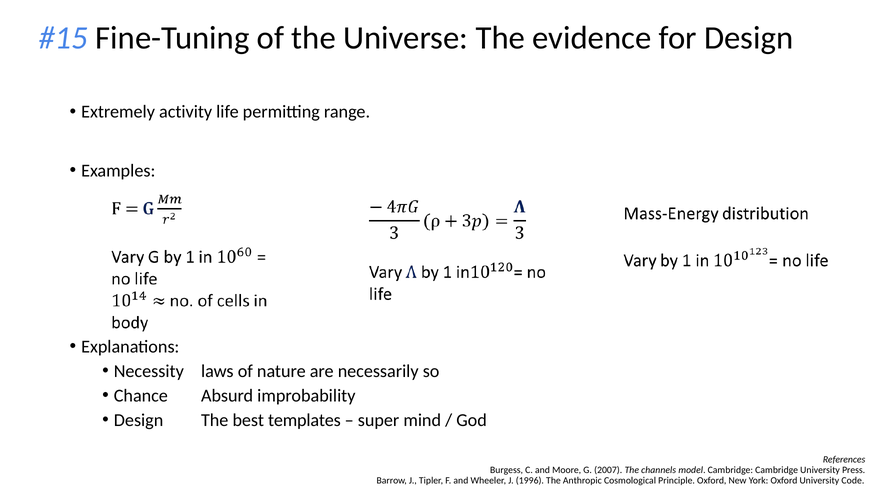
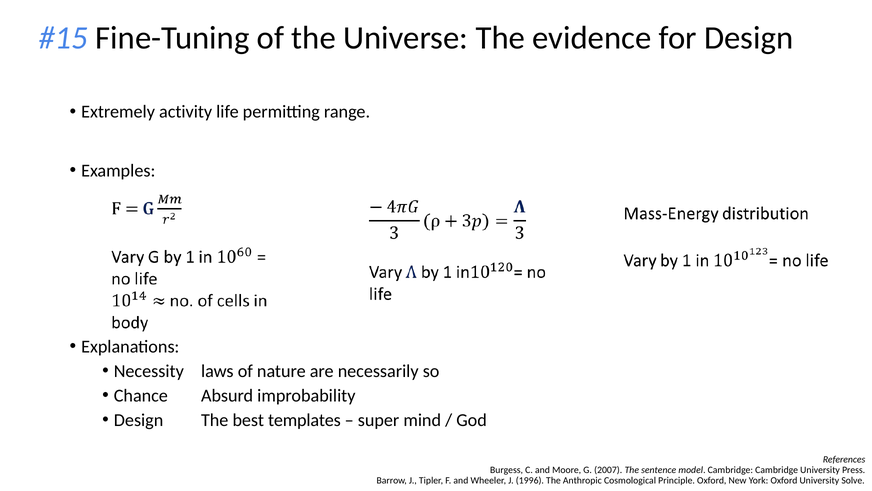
channels: channels -> sentence
Code: Code -> Solve
